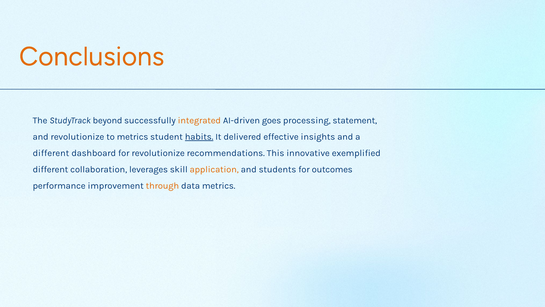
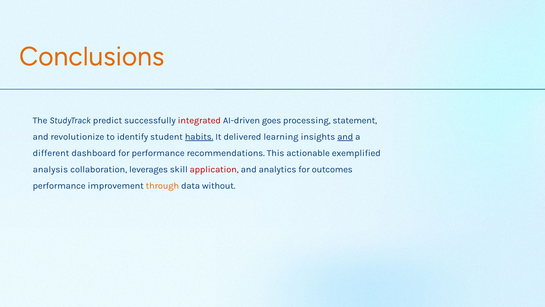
beyond: beyond -> predict
integrated colour: orange -> red
to metrics: metrics -> identify
effective: effective -> learning
and at (345, 137) underline: none -> present
for revolutionize: revolutionize -> performance
innovative: innovative -> actionable
different at (50, 169): different -> analysis
application colour: orange -> red
students: students -> analytics
data metrics: metrics -> without
